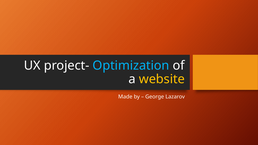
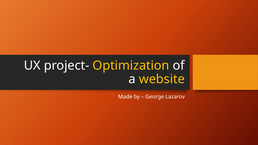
Optimization colour: light blue -> yellow
